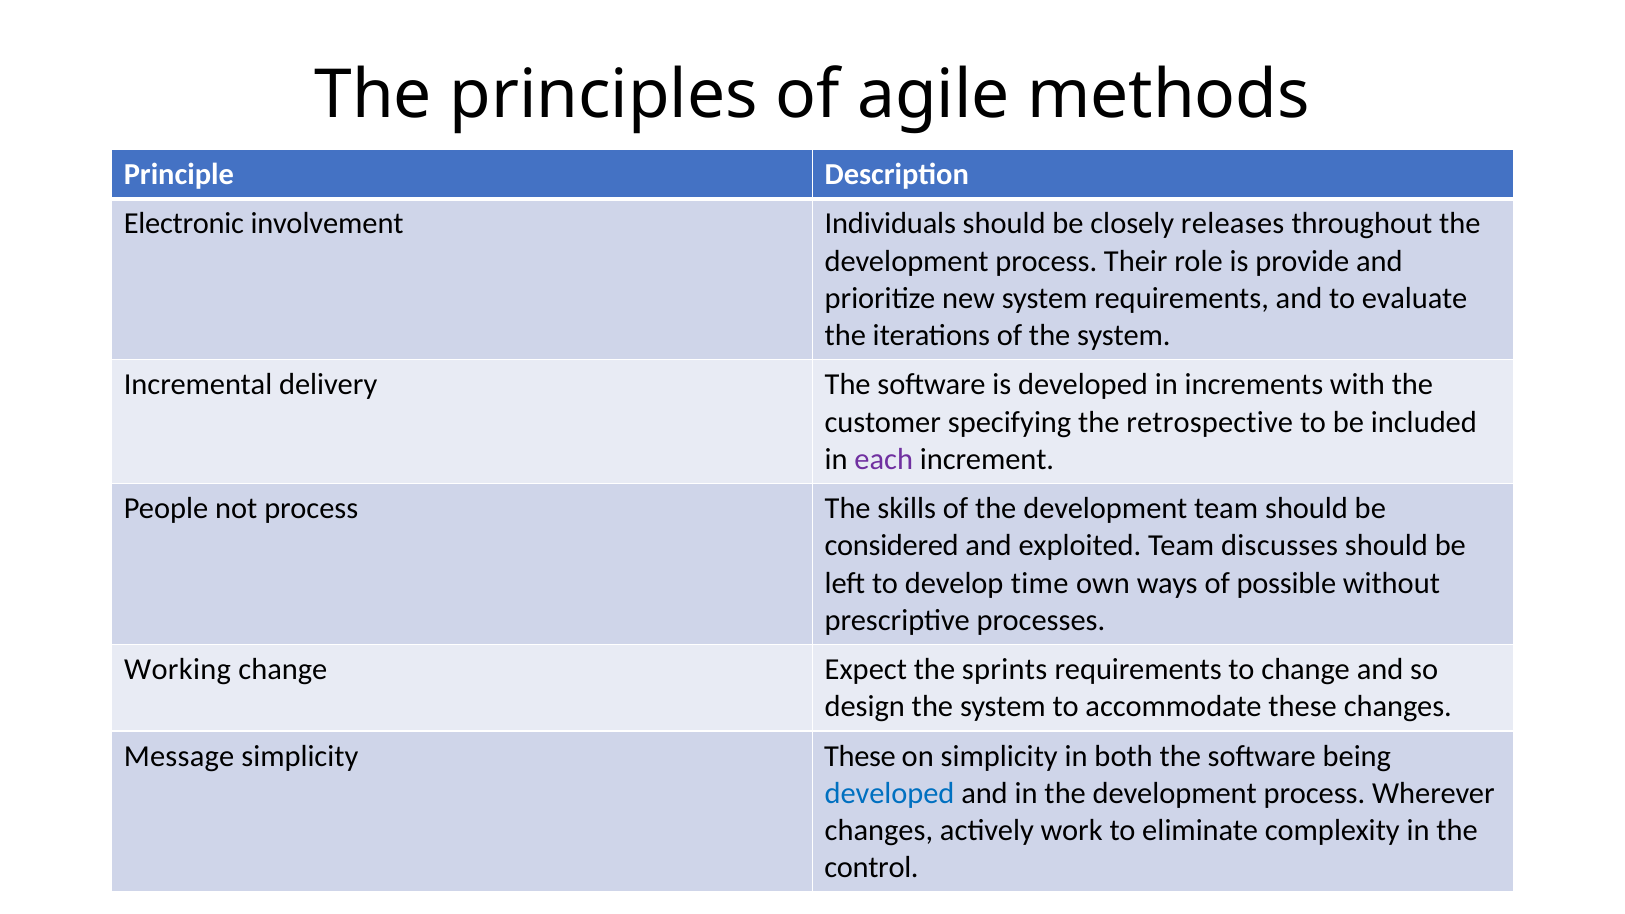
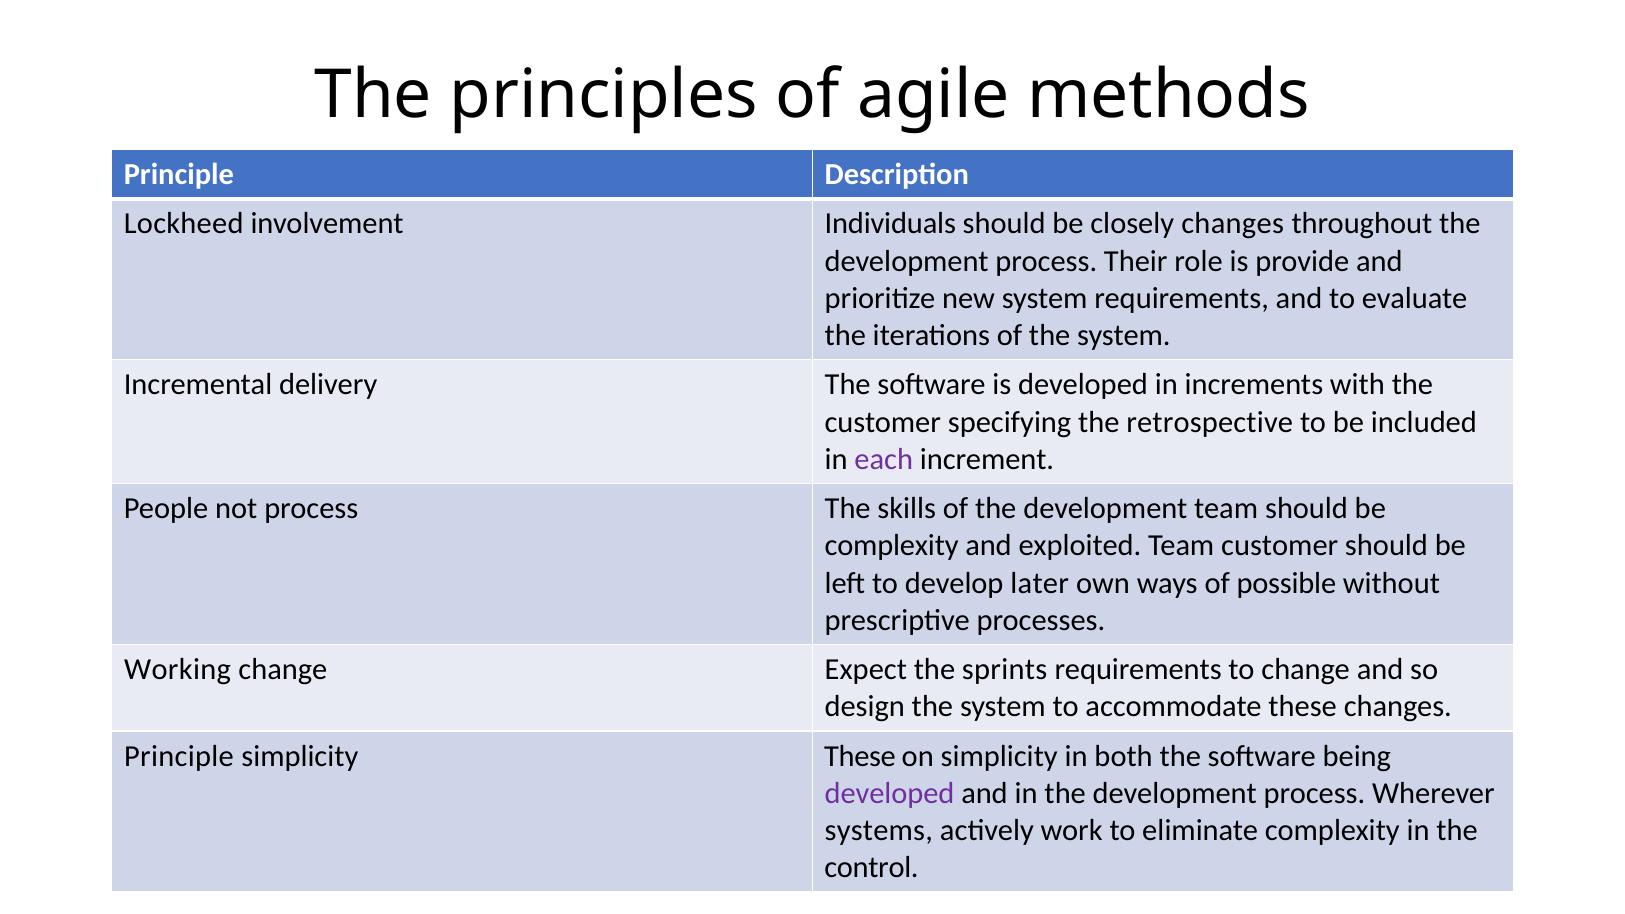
Electronic: Electronic -> Lockheed
closely releases: releases -> changes
considered at (892, 546): considered -> complexity
Team discusses: discusses -> customer
time: time -> later
Message at (179, 756): Message -> Principle
developed at (890, 793) colour: blue -> purple
changes at (879, 831): changes -> systems
